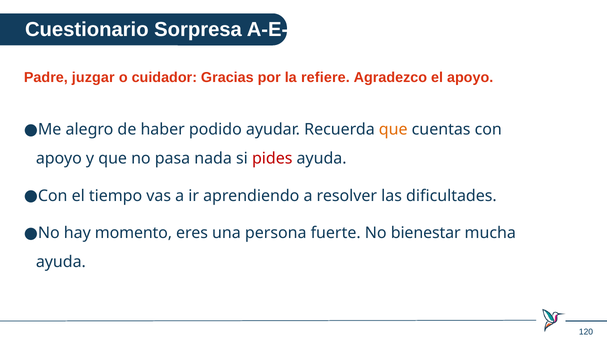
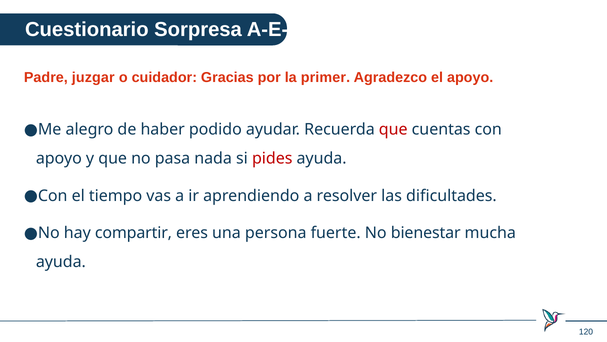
refiere: refiere -> primer
que at (393, 129) colour: orange -> red
momento: momento -> compartir
